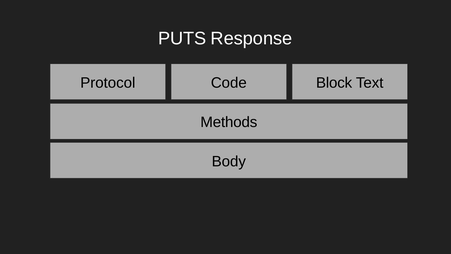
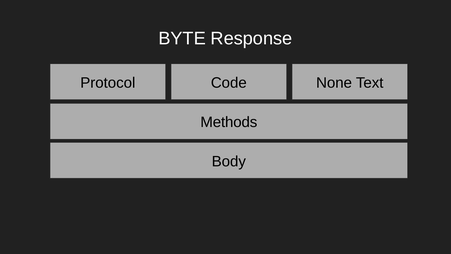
PUTS: PUTS -> BYTE
Block: Block -> None
